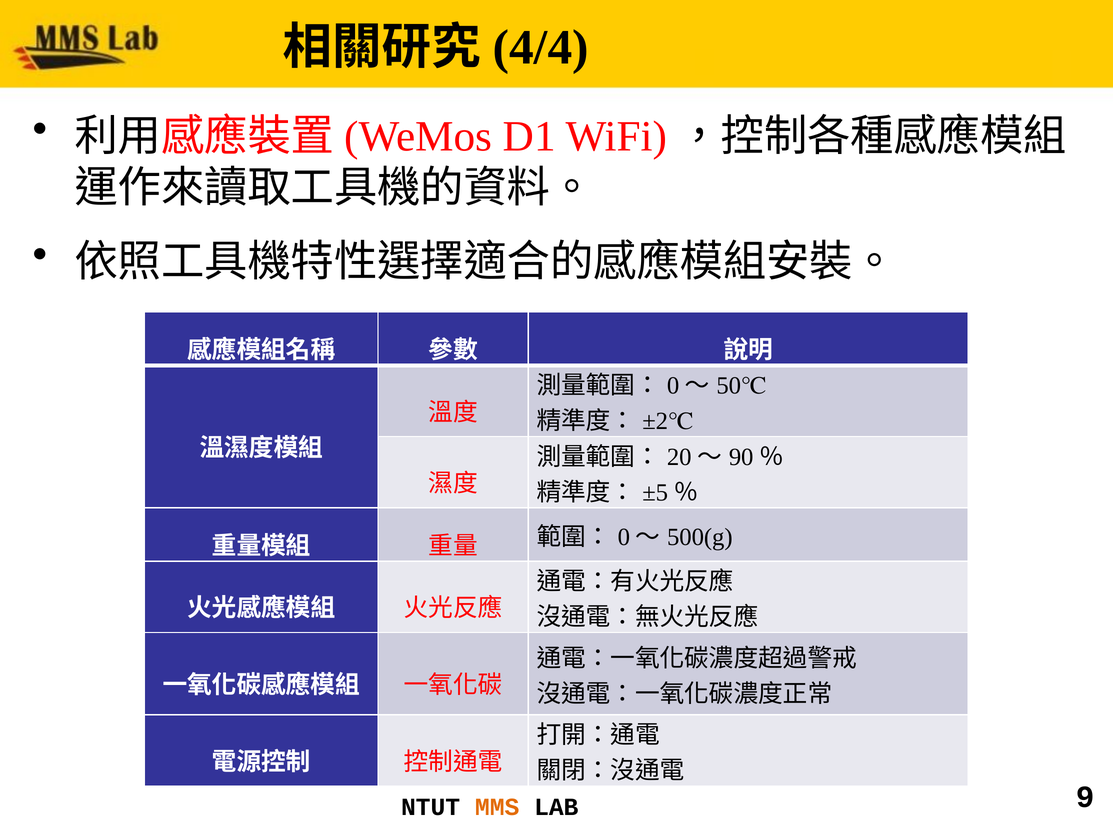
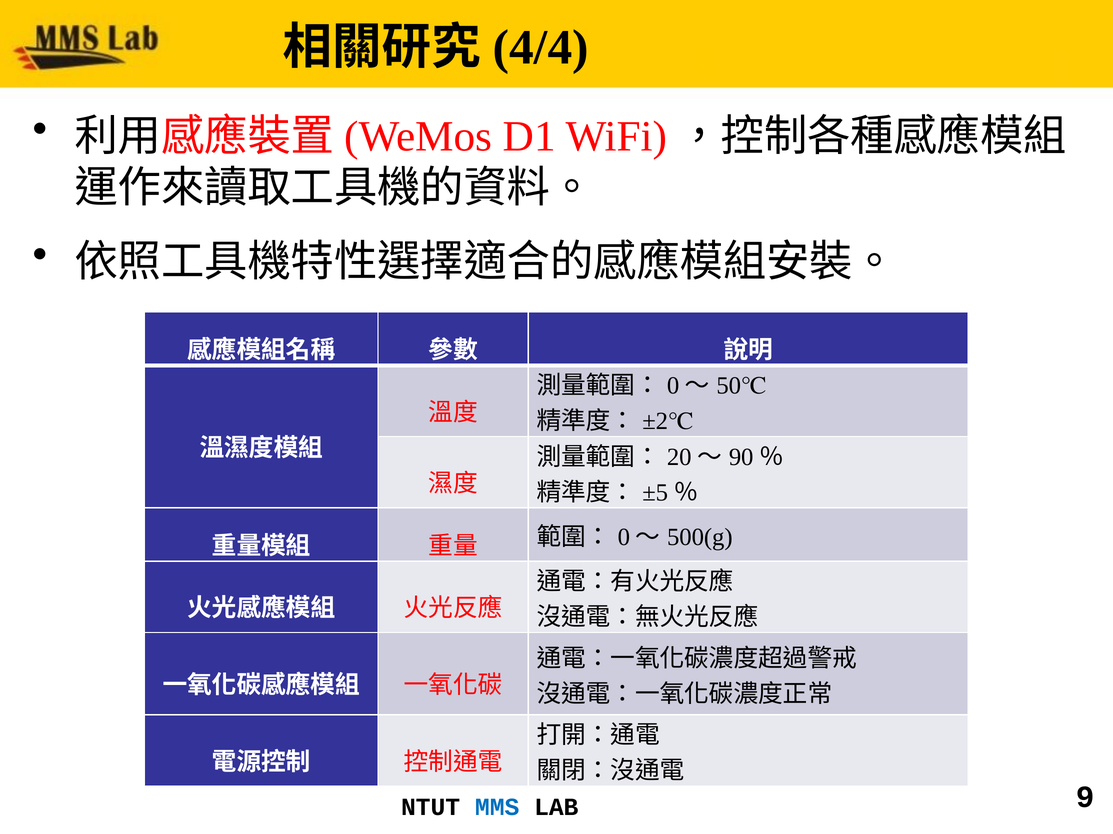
MMS colour: orange -> blue
